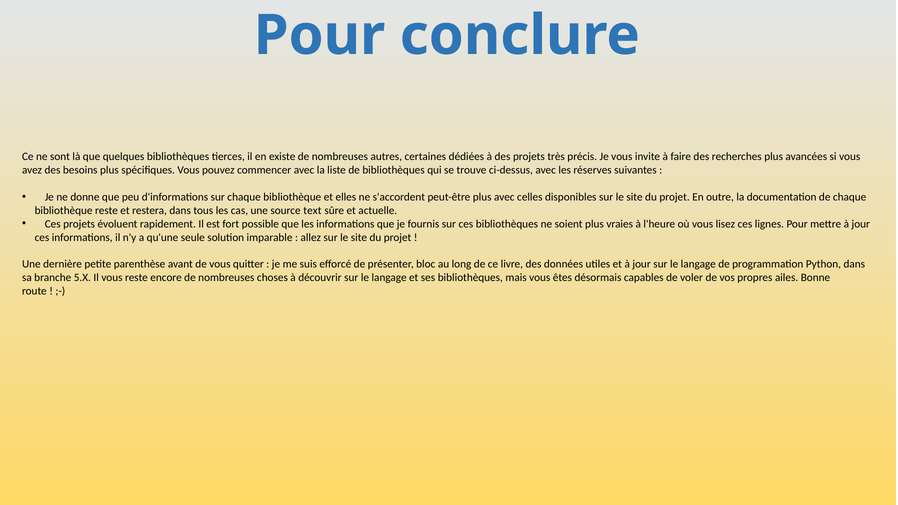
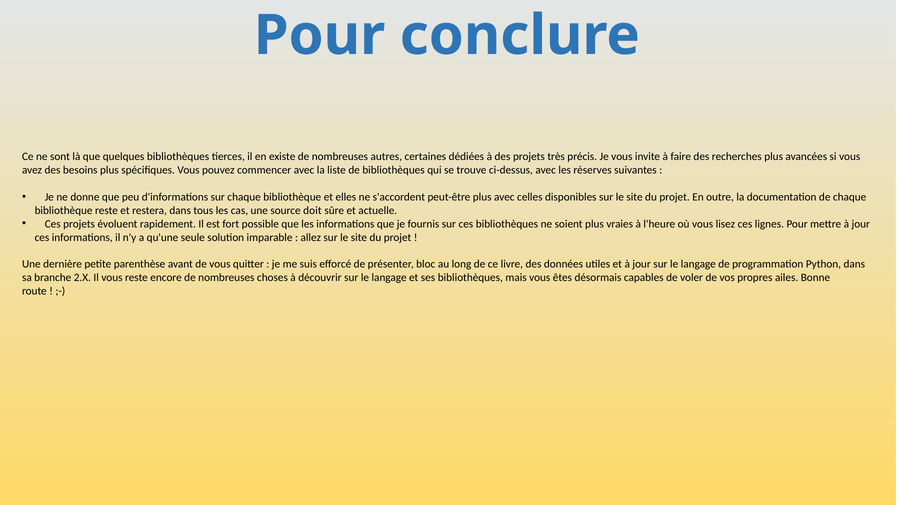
text: text -> doit
5.X: 5.X -> 2.X
